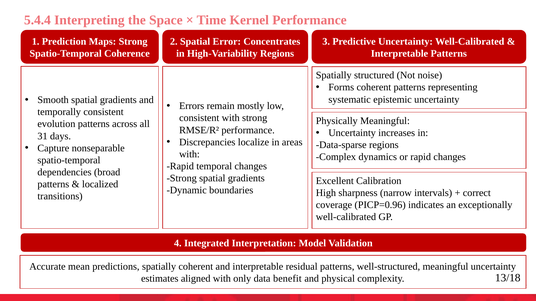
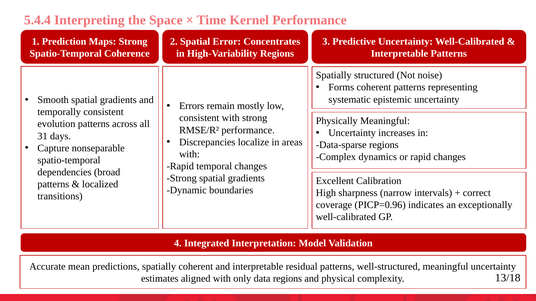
data benefit: benefit -> regions
